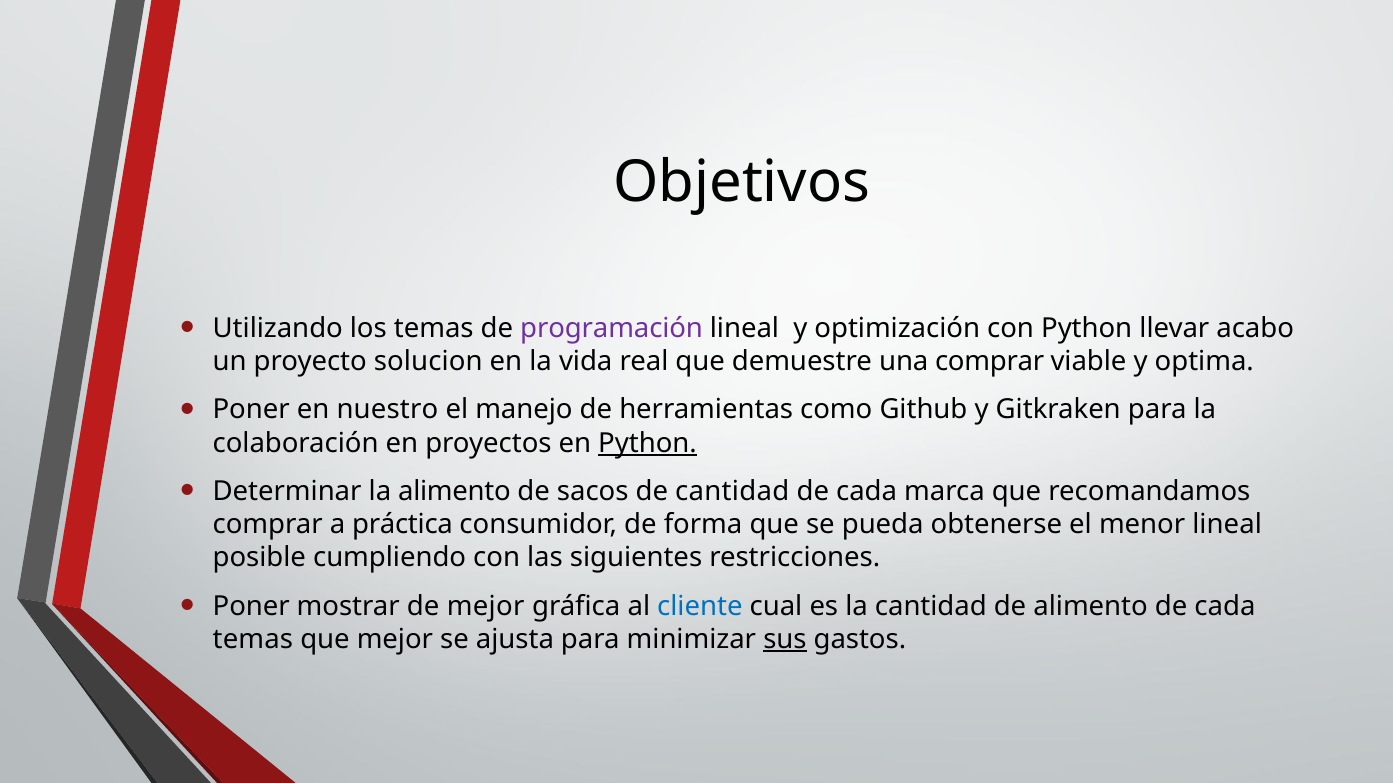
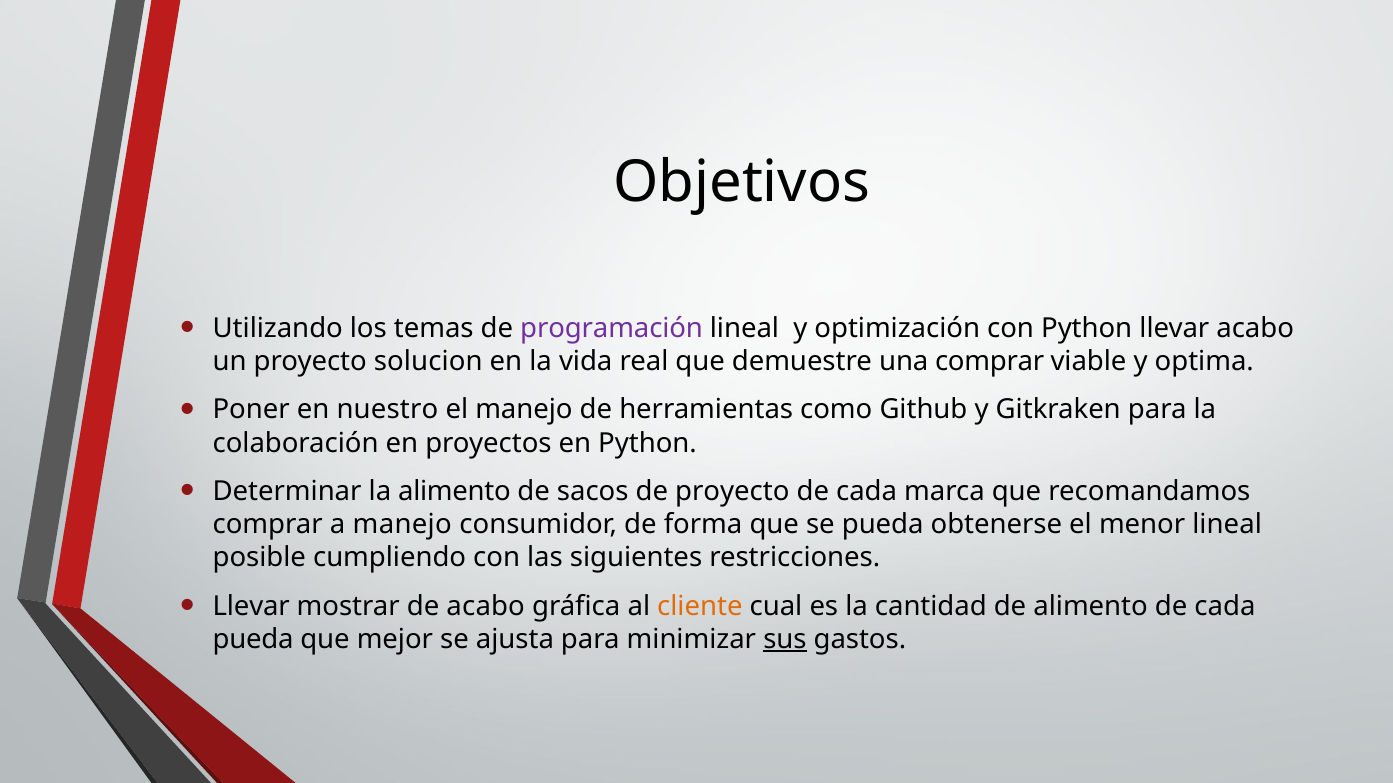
Python at (648, 443) underline: present -> none
de cantidad: cantidad -> proyecto
a práctica: práctica -> manejo
Poner at (251, 607): Poner -> Llevar
de mejor: mejor -> acabo
cliente colour: blue -> orange
temas at (253, 640): temas -> pueda
